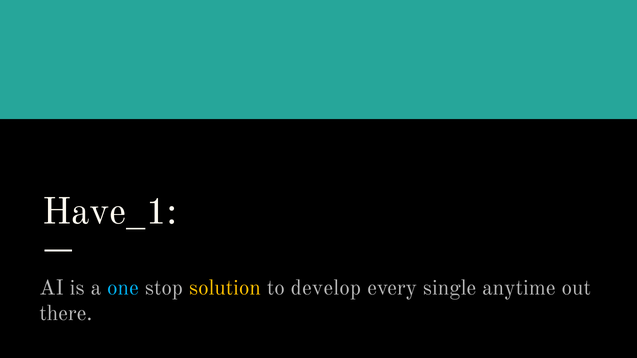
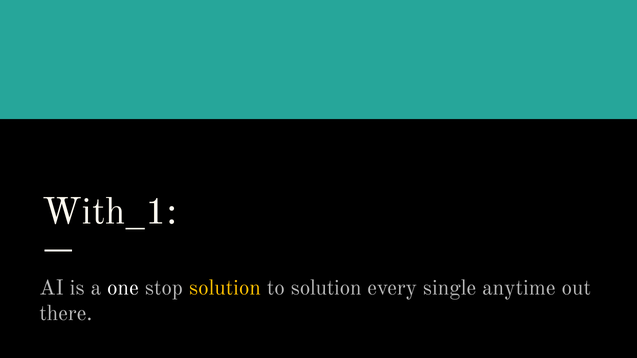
Have_1: Have_1 -> With_1
one colour: light blue -> white
to develop: develop -> solution
